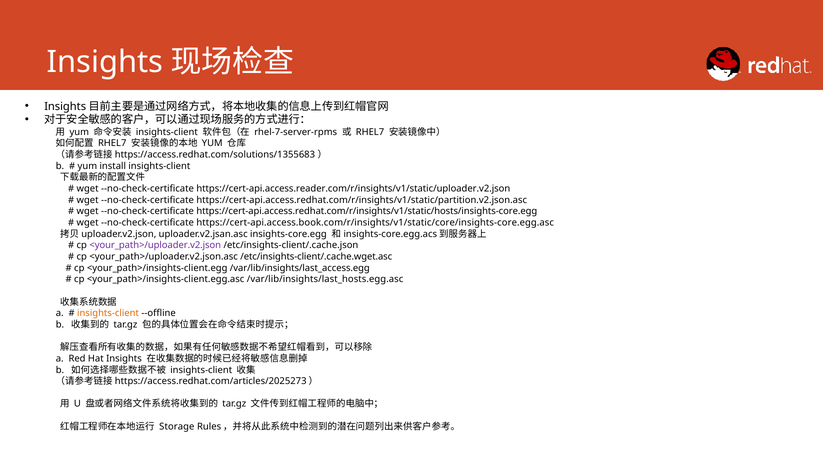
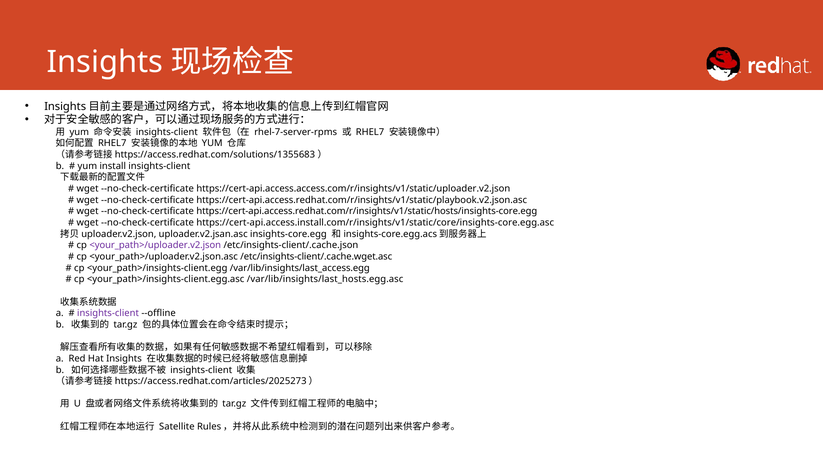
https://cert-api.access.reader.com/r/insights/v1/static/uploader.v2.json: https://cert-api.access.reader.com/r/insights/v1/static/uploader.v2.json -> https://cert-api.access.access.com/r/insights/v1/static/uploader.v2.json
https://cert-api.access.redhat.com/r/insights/v1/static/partition.v2.json.asc: https://cert-api.access.redhat.com/r/insights/v1/static/partition.v2.json.asc -> https://cert-api.access.redhat.com/r/insights/v1/static/playbook.v2.json.asc
https://cert-api.access.book.com/r/insights/v1/static/core/insights-core.egg.asc: https://cert-api.access.book.com/r/insights/v1/static/core/insights-core.egg.asc -> https://cert-api.access.install.com/r/insights/v1/static/core/insights-core.egg.asc
insights-client at (108, 313) colour: orange -> purple
Storage: Storage -> Satellite
